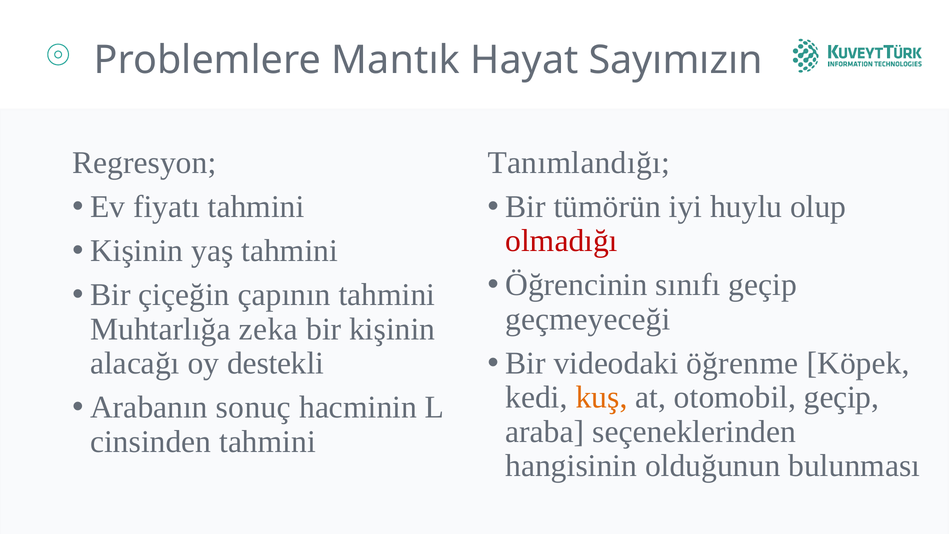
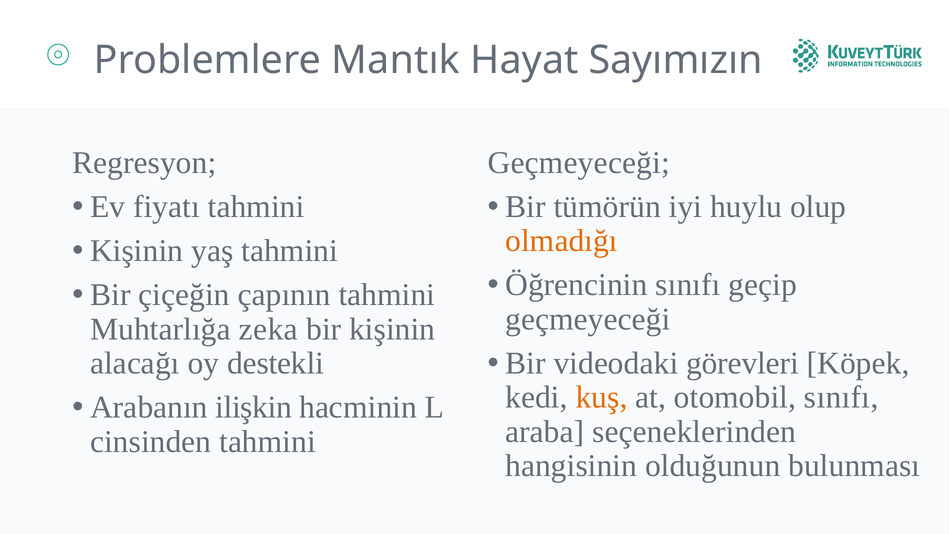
Tanımlandığı at (579, 163): Tanımlandığı -> Geçmeyeceği
olmadığı colour: red -> orange
öğrenme: öğrenme -> görevleri
otomobil geçip: geçip -> sınıfı
sonuç: sonuç -> ilişkin
